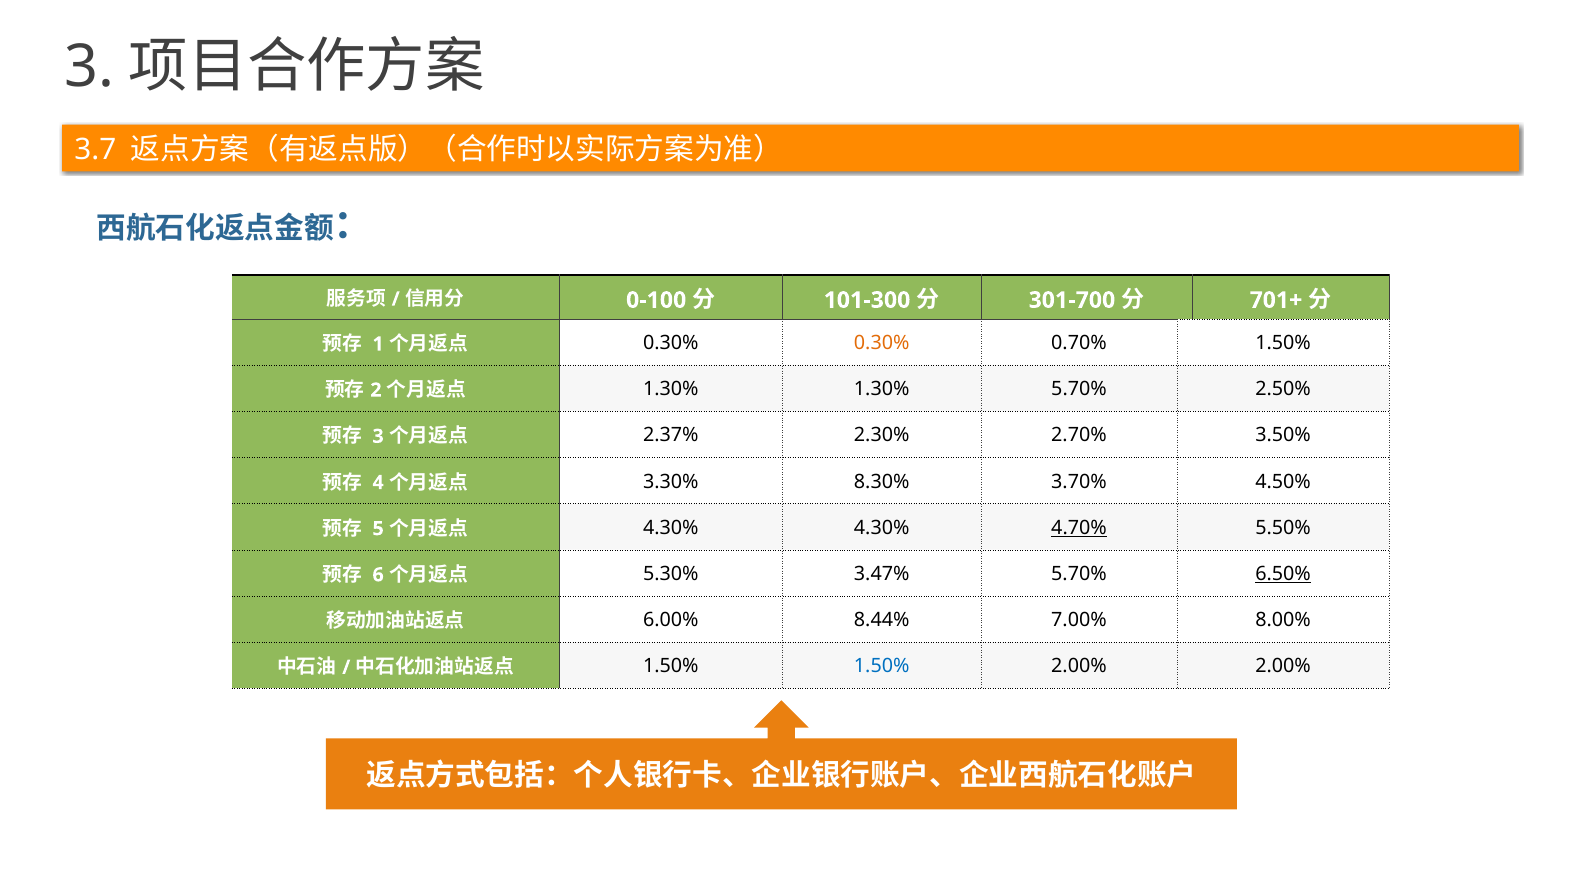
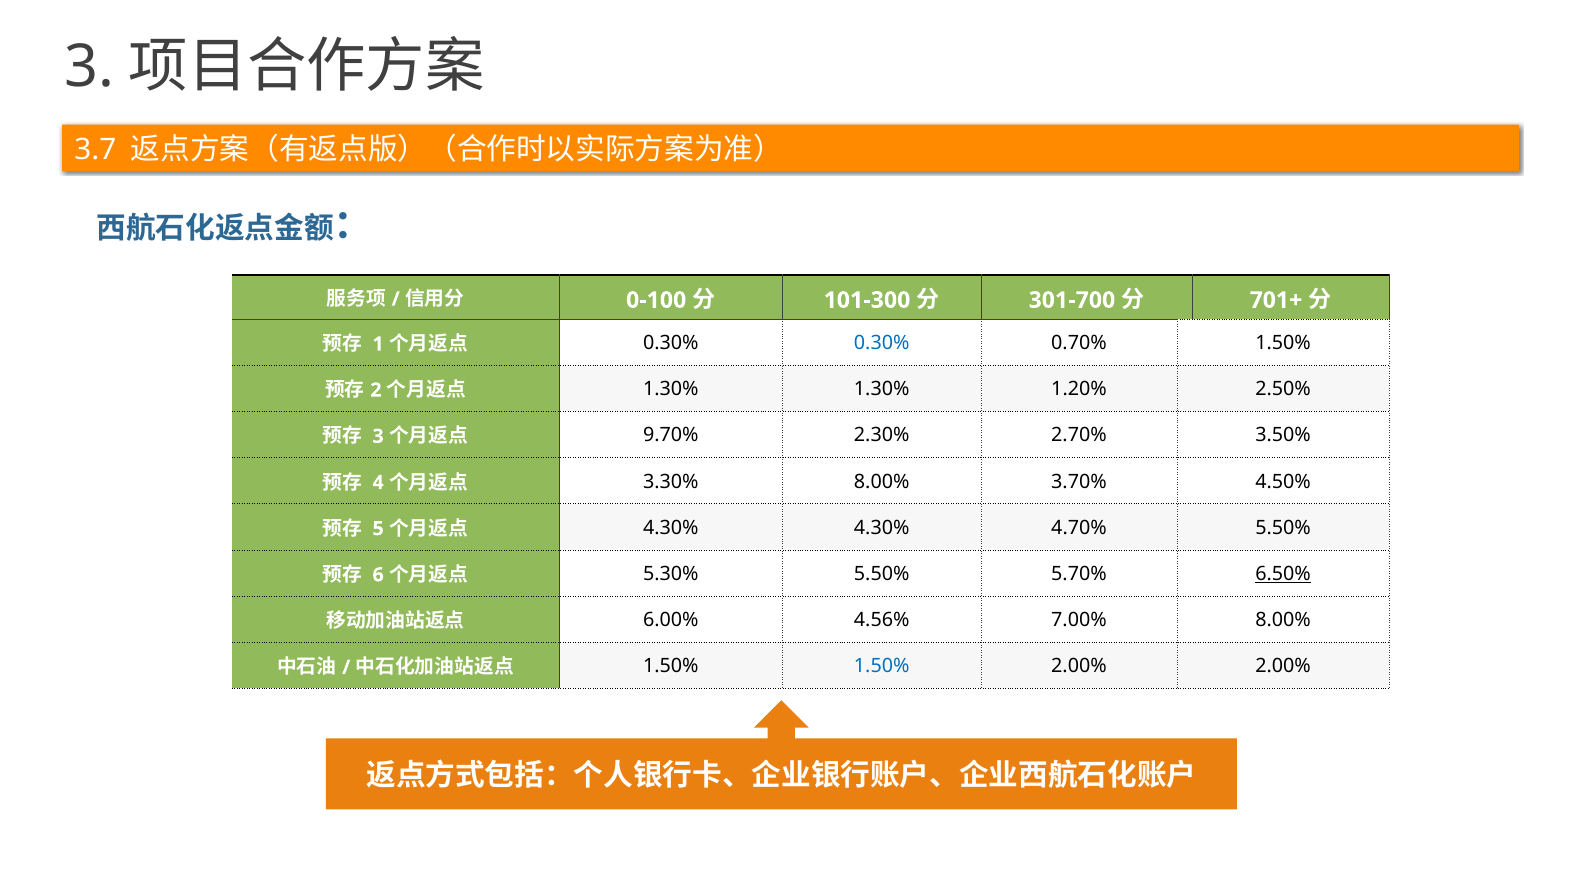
0.30% at (882, 343) colour: orange -> blue
1.30% 5.70%: 5.70% -> 1.20%
2.37%: 2.37% -> 9.70%
3.30% 8.30%: 8.30% -> 8.00%
4.70% underline: present -> none
5.30% 3.47%: 3.47% -> 5.50%
8.44%: 8.44% -> 4.56%
